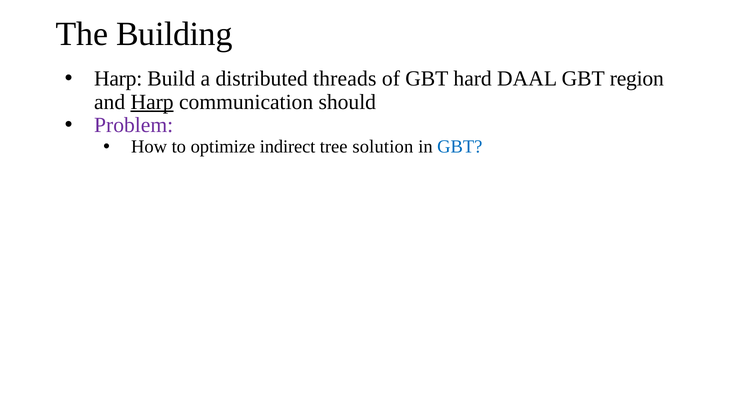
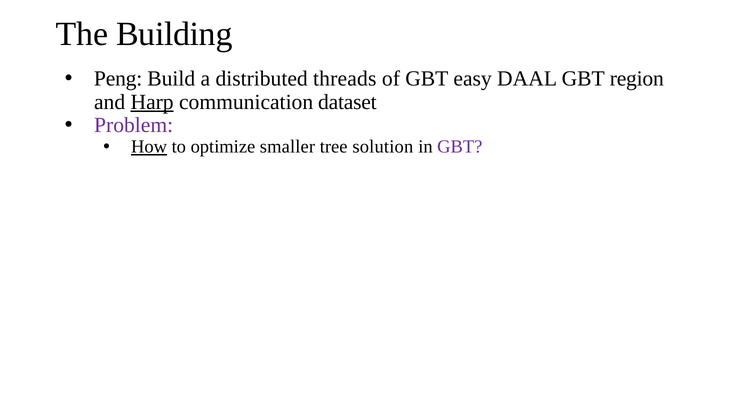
Harp at (118, 79): Harp -> Peng
hard: hard -> easy
should: should -> dataset
How underline: none -> present
indirect: indirect -> smaller
GBT at (460, 147) colour: blue -> purple
